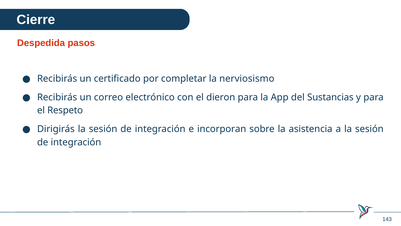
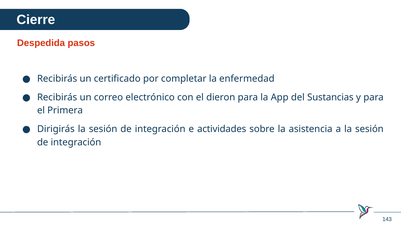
nerviosismo: nerviosismo -> enfermedad
Respeto: Respeto -> Primera
incorporan: incorporan -> actividades
